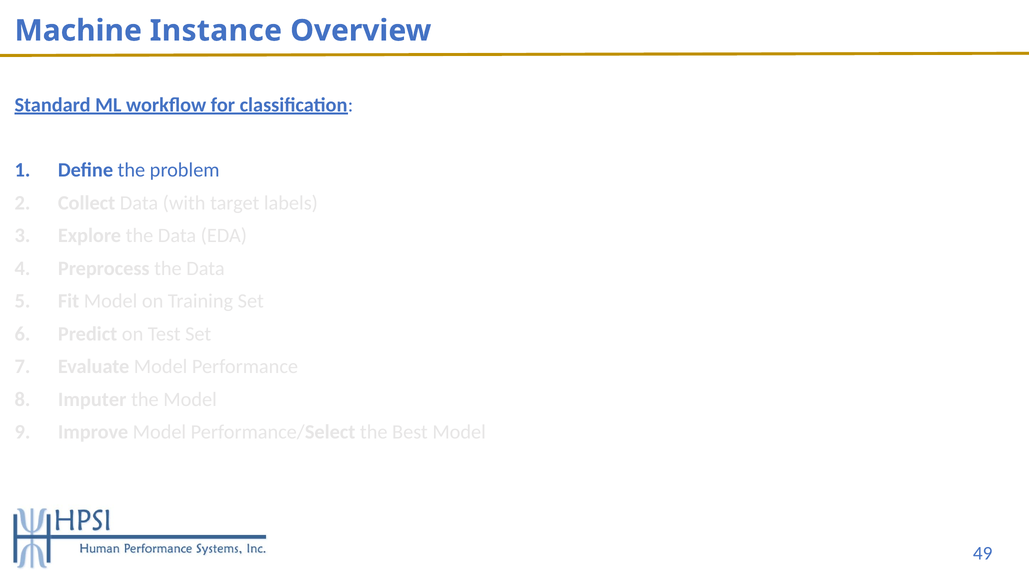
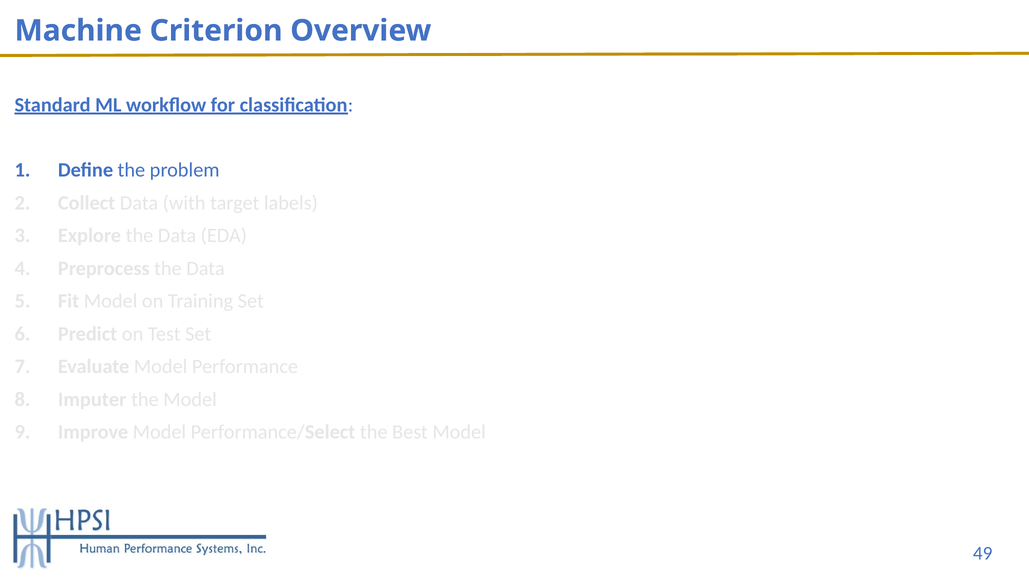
Instance: Instance -> Criterion
